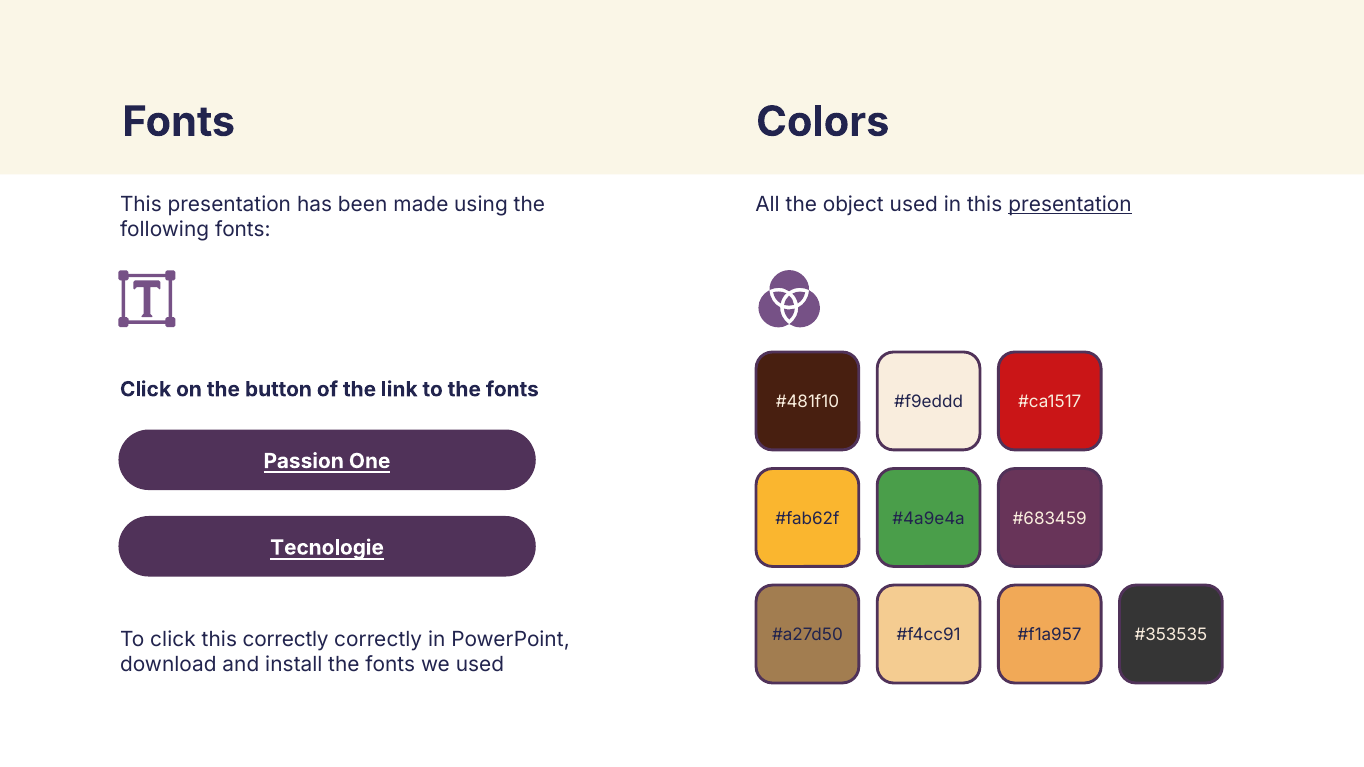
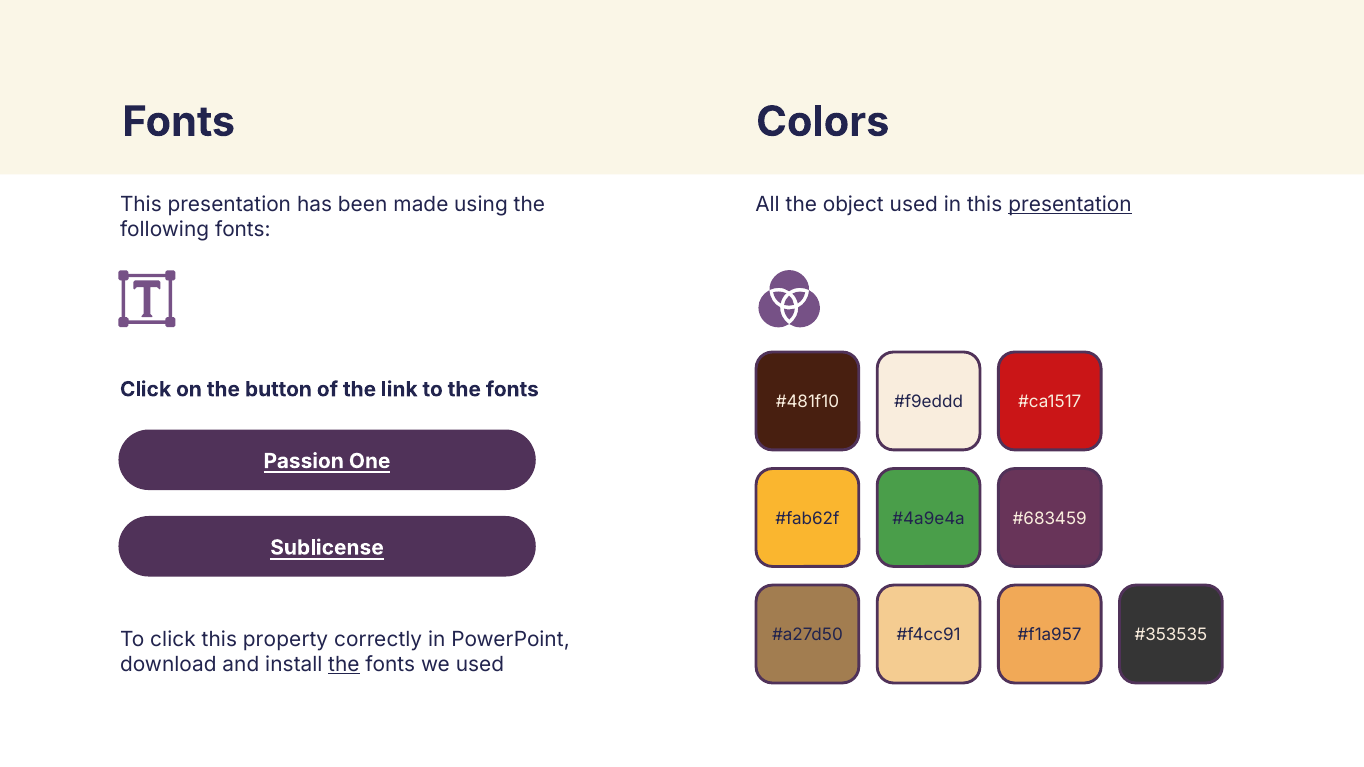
Tecnologie: Tecnologie -> Sublicense
this correctly: correctly -> property
the at (344, 665) underline: none -> present
